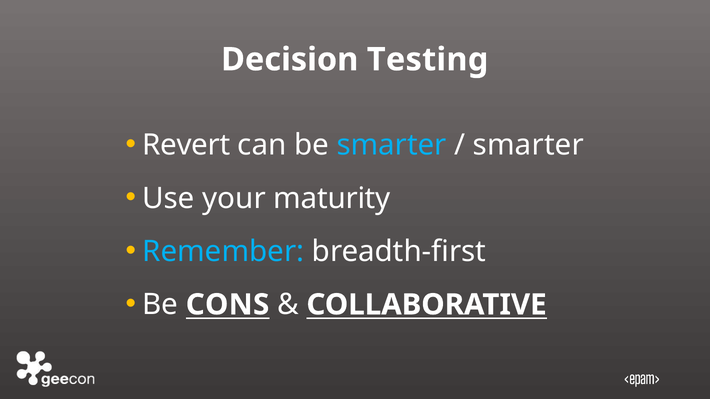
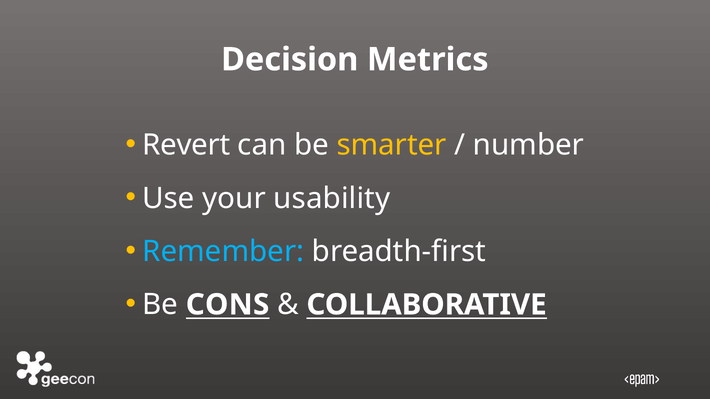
Testing: Testing -> Metrics
smarter at (392, 145) colour: light blue -> yellow
smarter at (528, 145): smarter -> number
maturity: maturity -> usability
